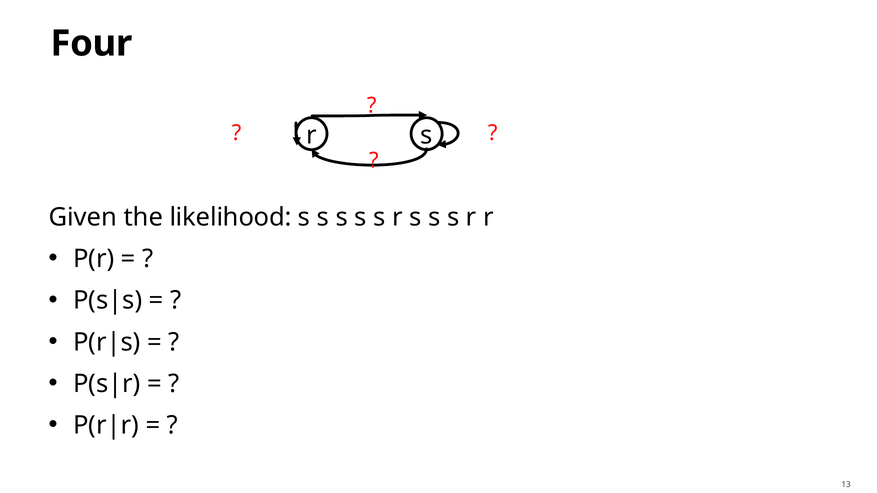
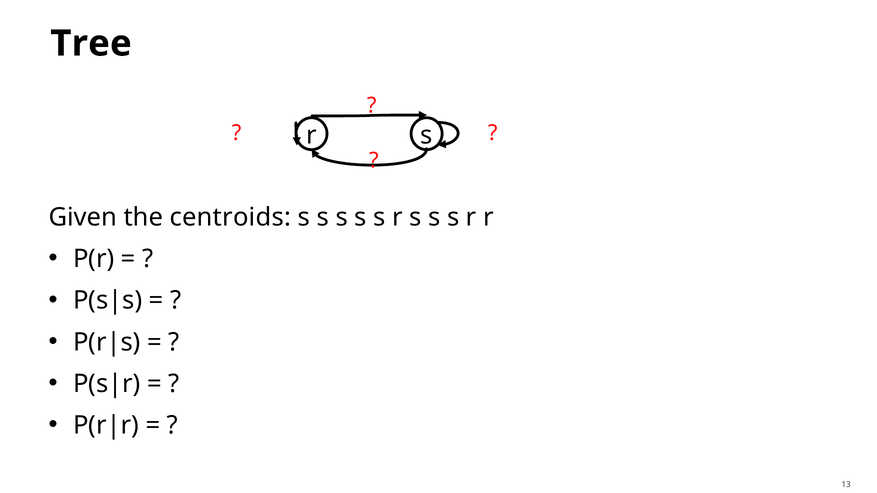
Four: Four -> Tree
likelihood: likelihood -> centroids
